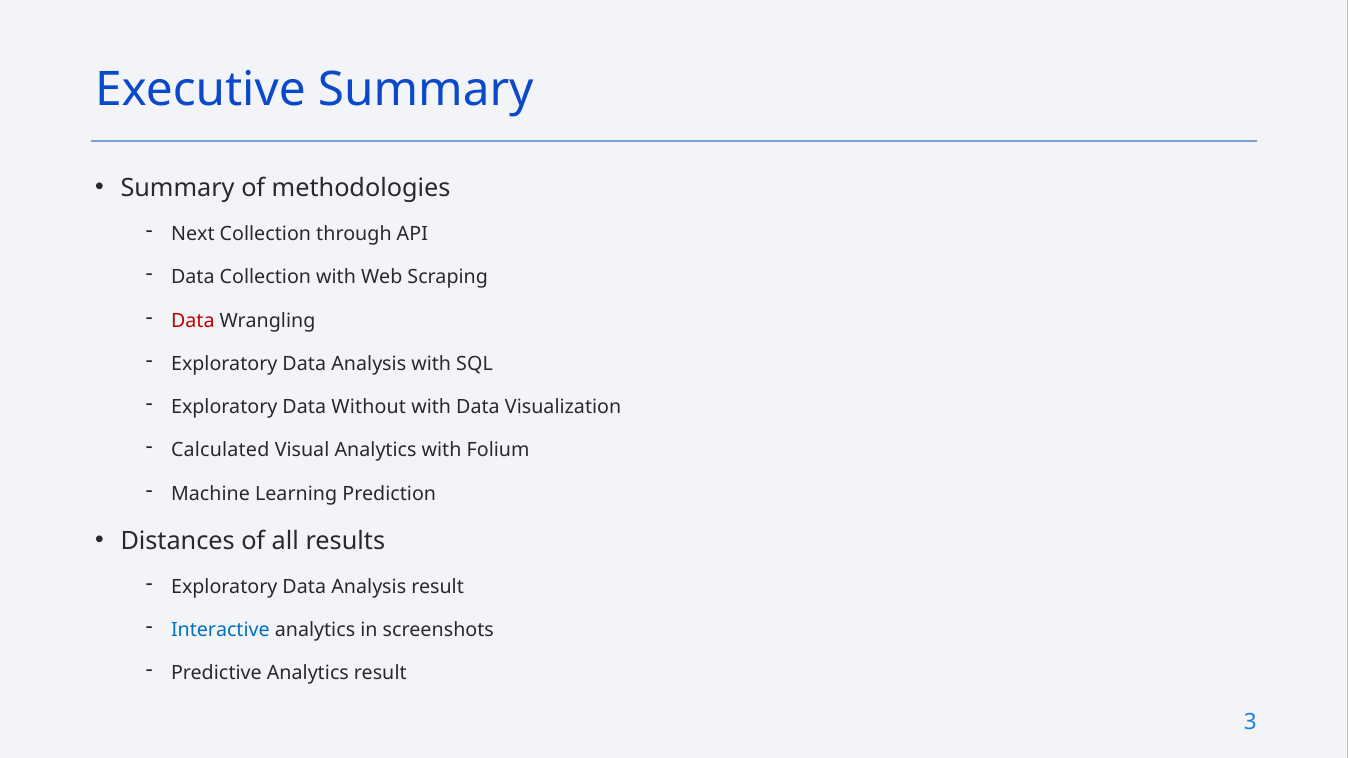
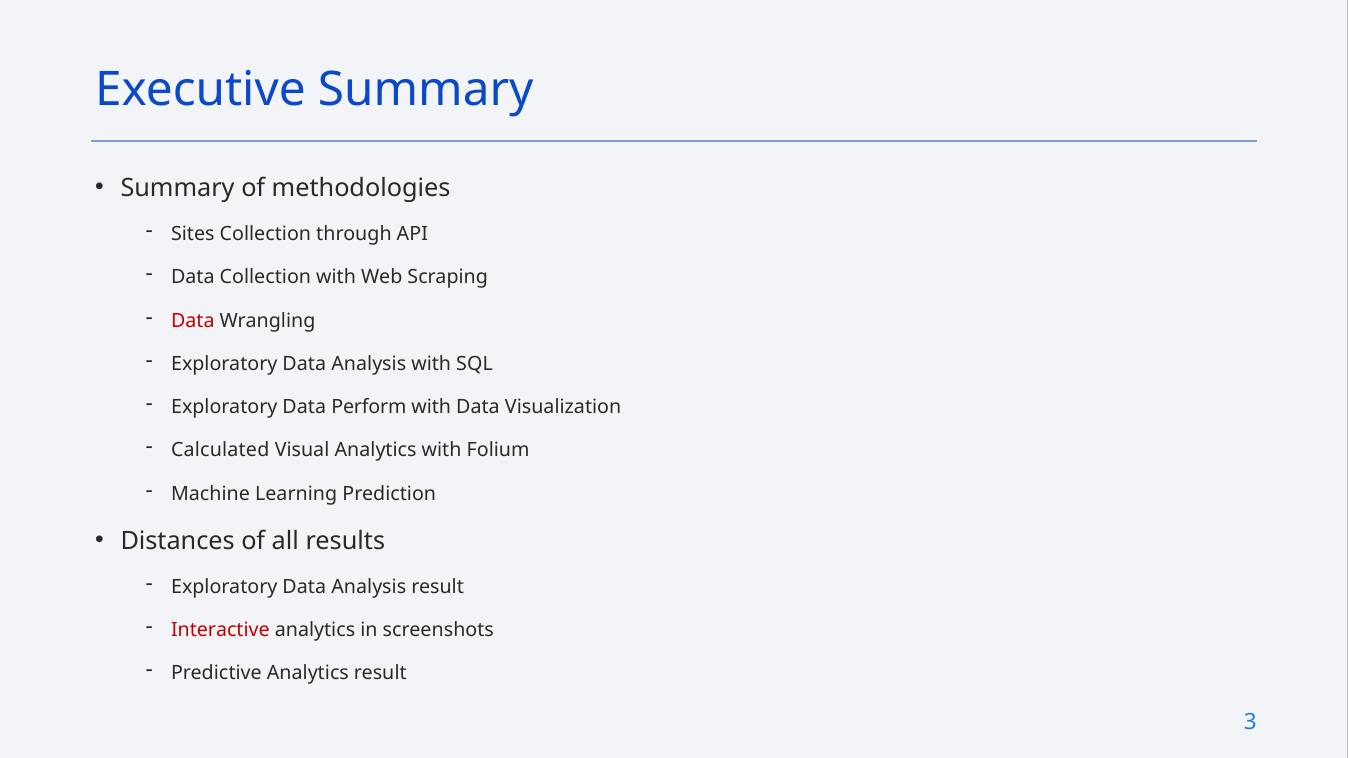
Next: Next -> Sites
Without: Without -> Perform
Interactive colour: blue -> red
